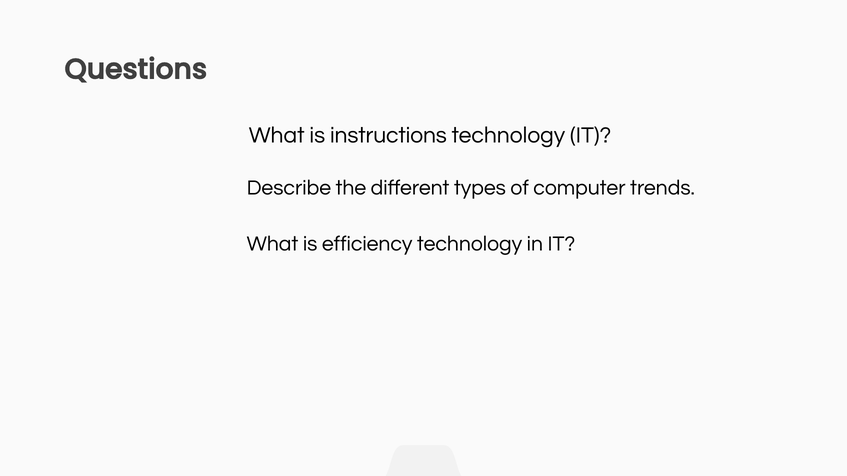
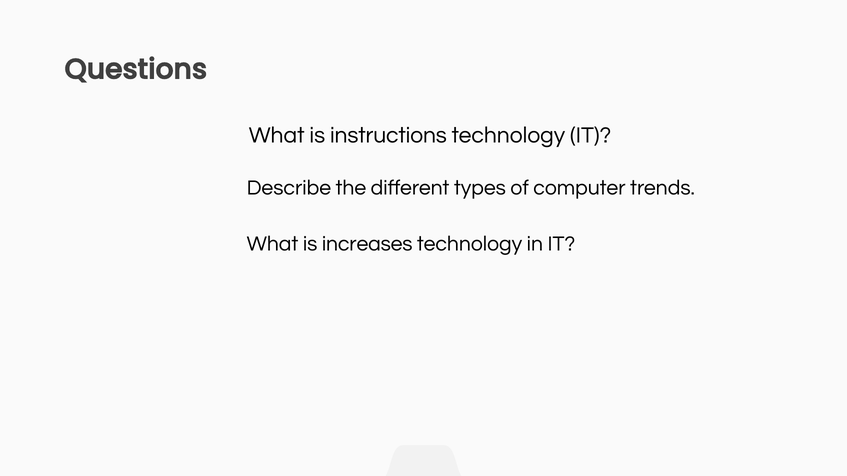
efficiency: efficiency -> increases
